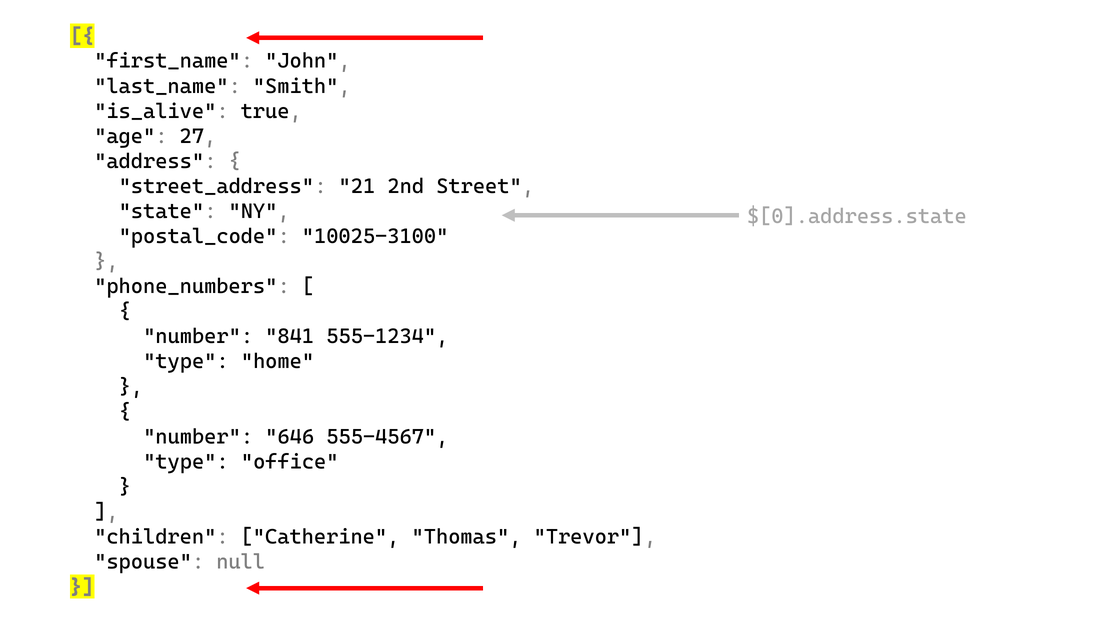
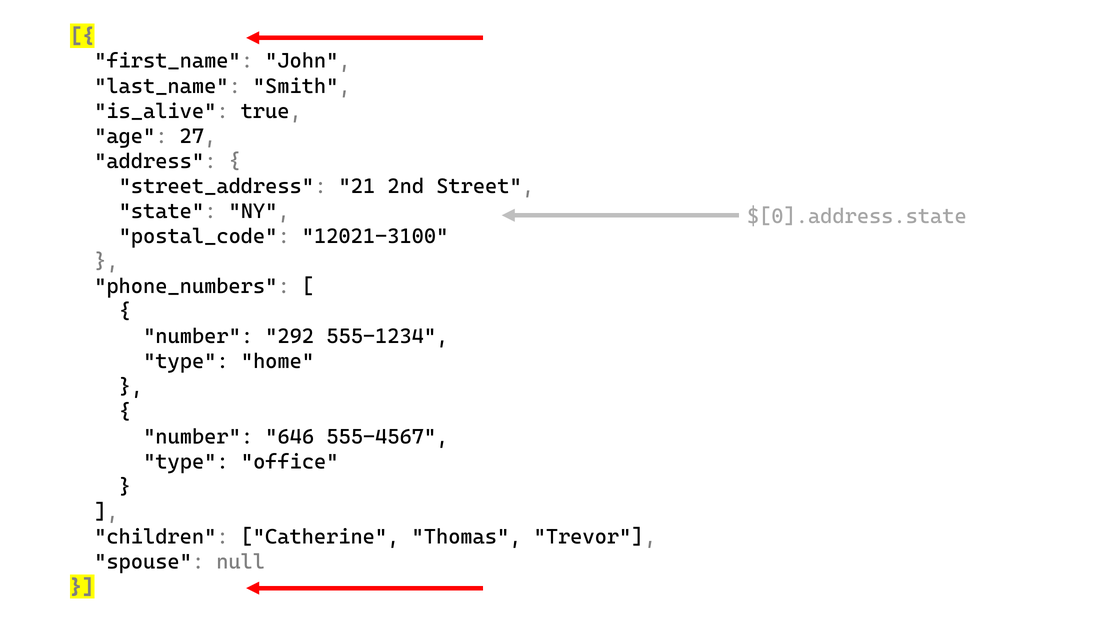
10025-3100: 10025-3100 -> 12021-3100
841: 841 -> 292
